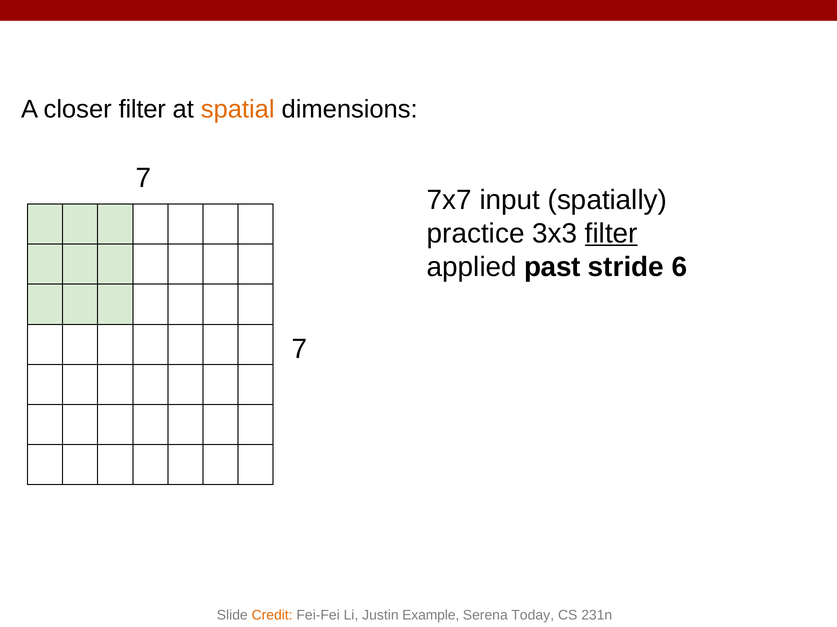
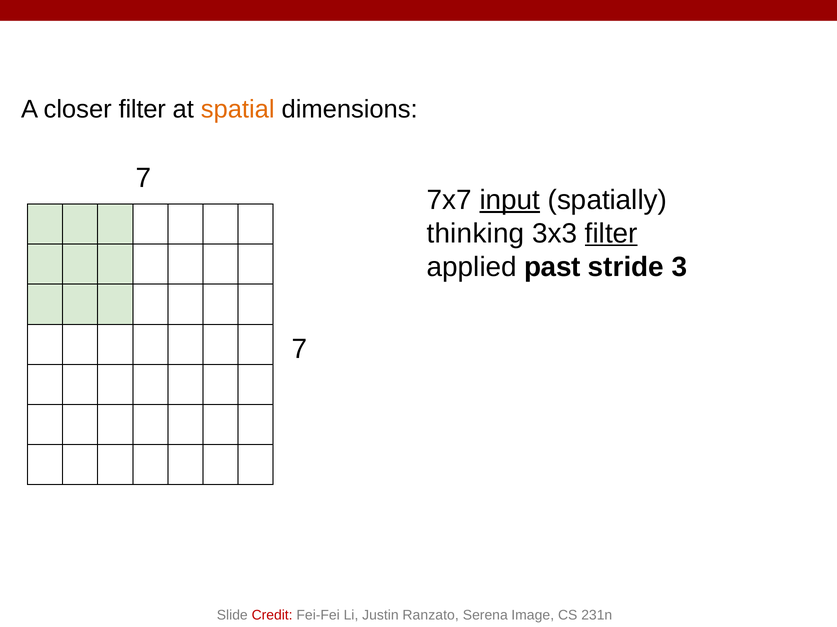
input underline: none -> present
practice: practice -> thinking
6: 6 -> 3
Credit colour: orange -> red
Example: Example -> Ranzato
Today: Today -> Image
